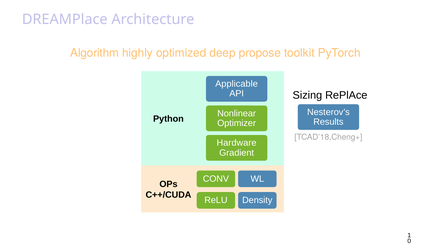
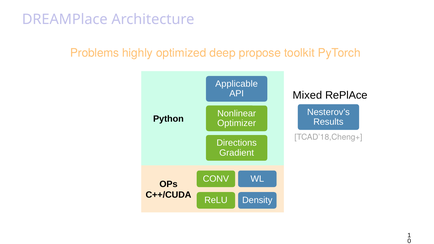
Algorithm: Algorithm -> Problems
Sizing: Sizing -> Mixed
Hardware: Hardware -> Directions
